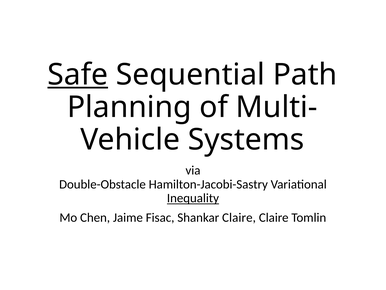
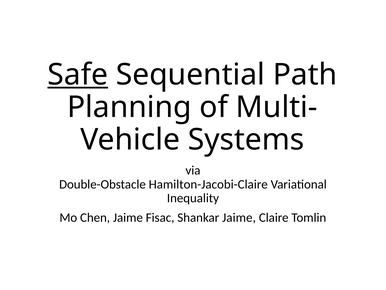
Hamilton-Jacobi-Sastry: Hamilton-Jacobi-Sastry -> Hamilton-Jacobi-Claire
Inequality underline: present -> none
Shankar Claire: Claire -> Jaime
